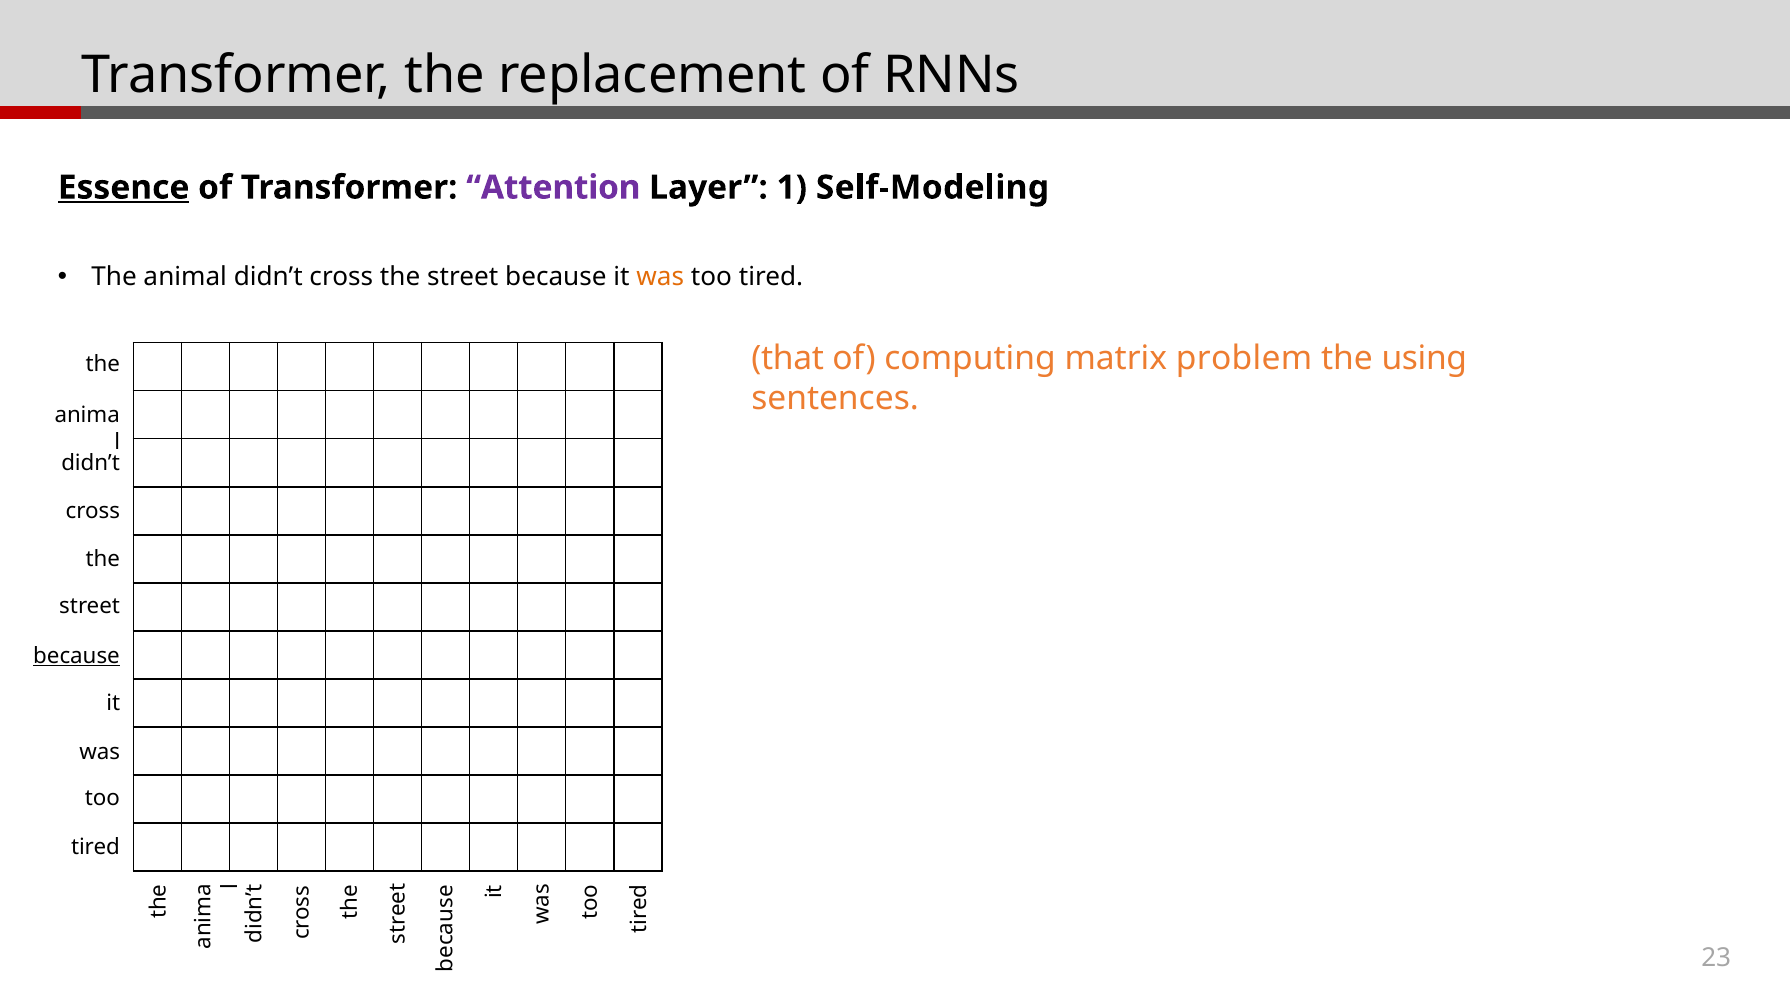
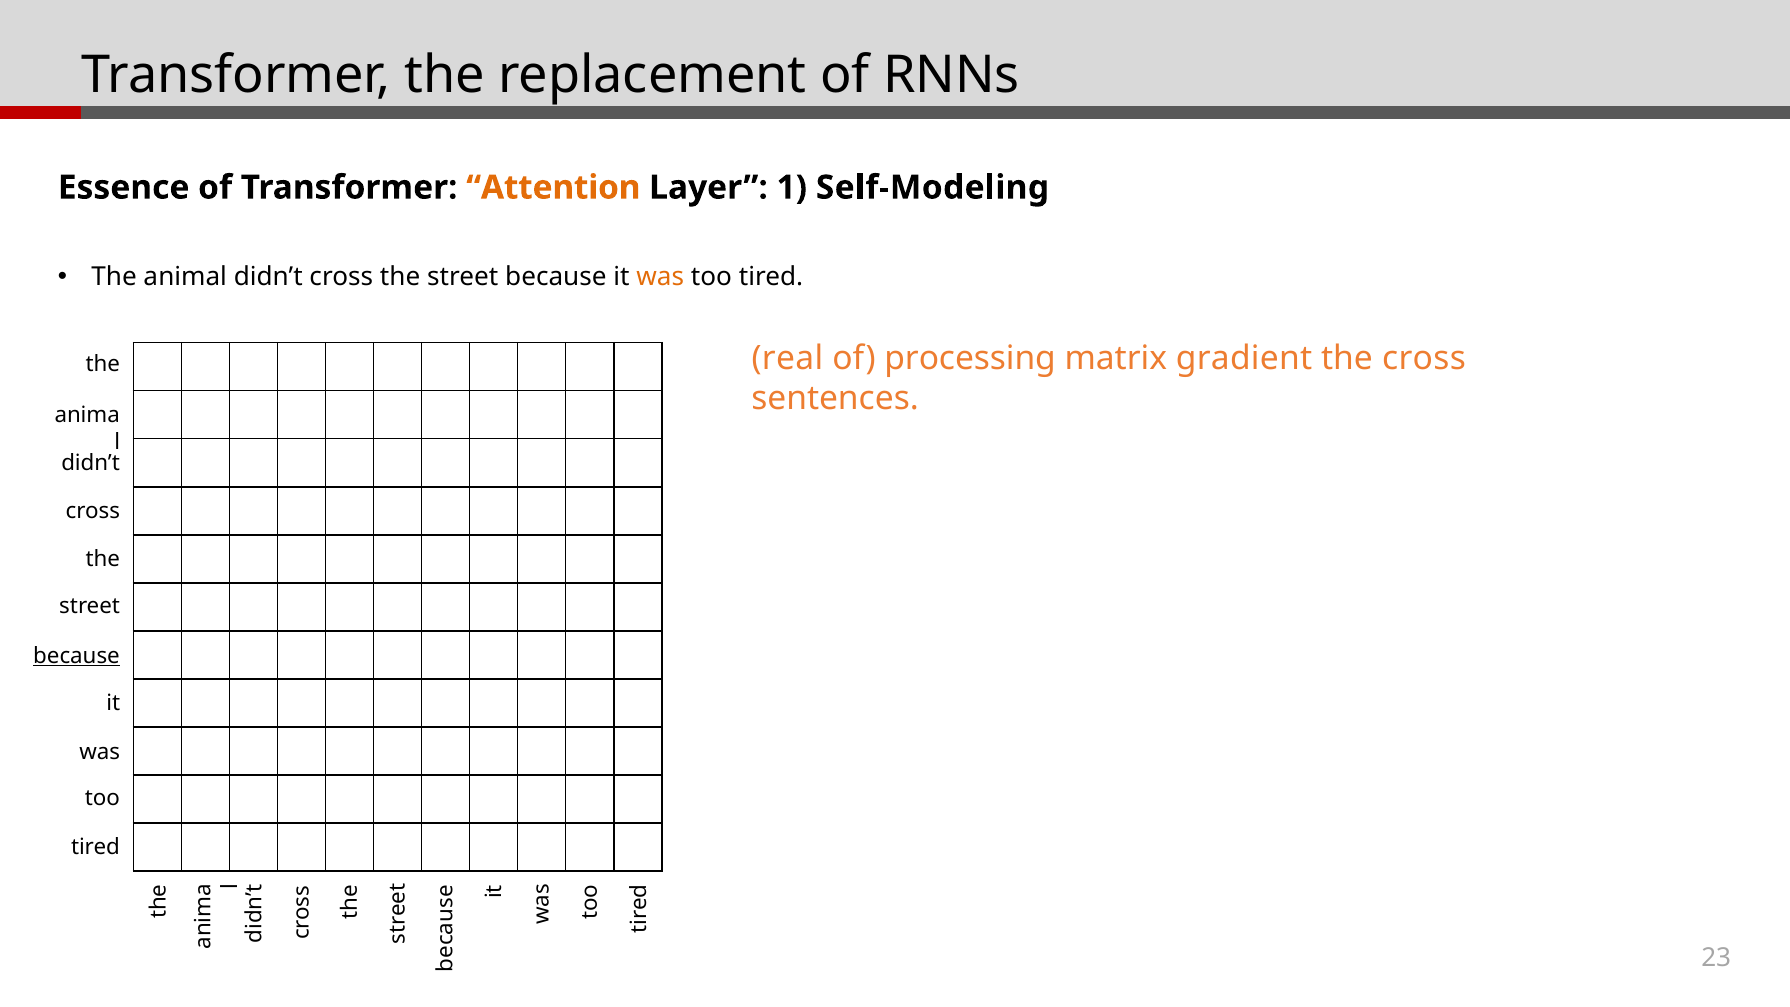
Essence underline: present -> none
Attention colour: purple -> orange
that: that -> real
computing: computing -> processing
problem: problem -> gradient
the using: using -> cross
